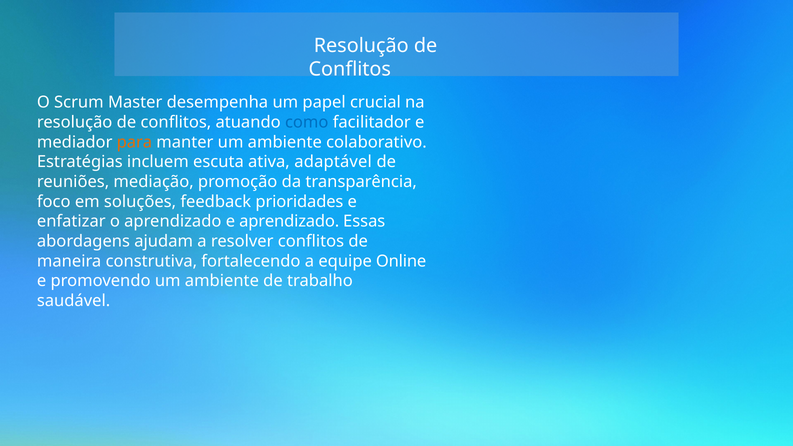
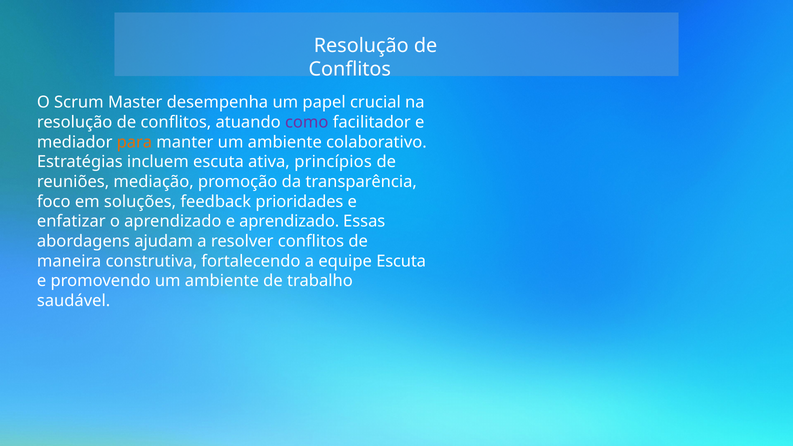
como colour: blue -> purple
adaptável: adaptável -> princípios
equipe Online: Online -> Escuta
